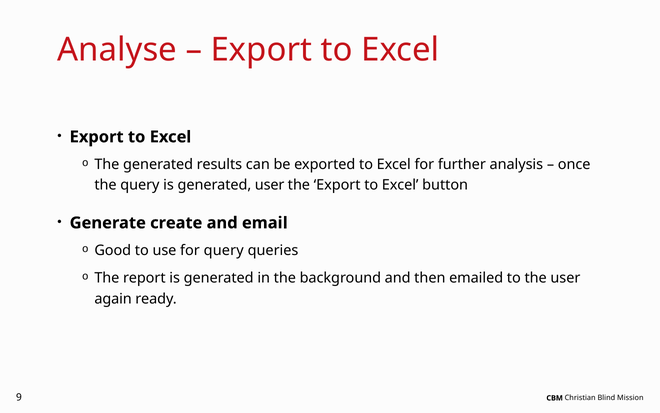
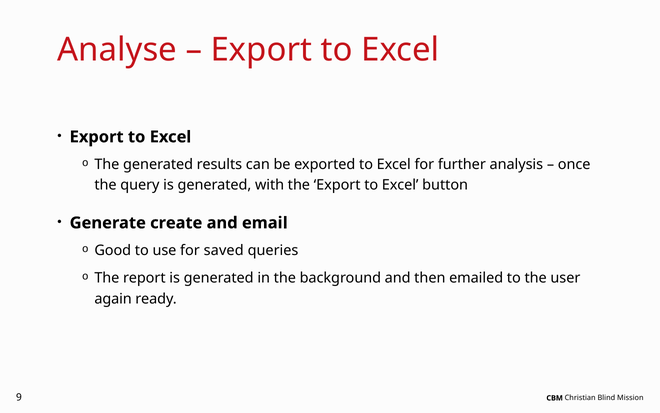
generated user: user -> with
for query: query -> saved
